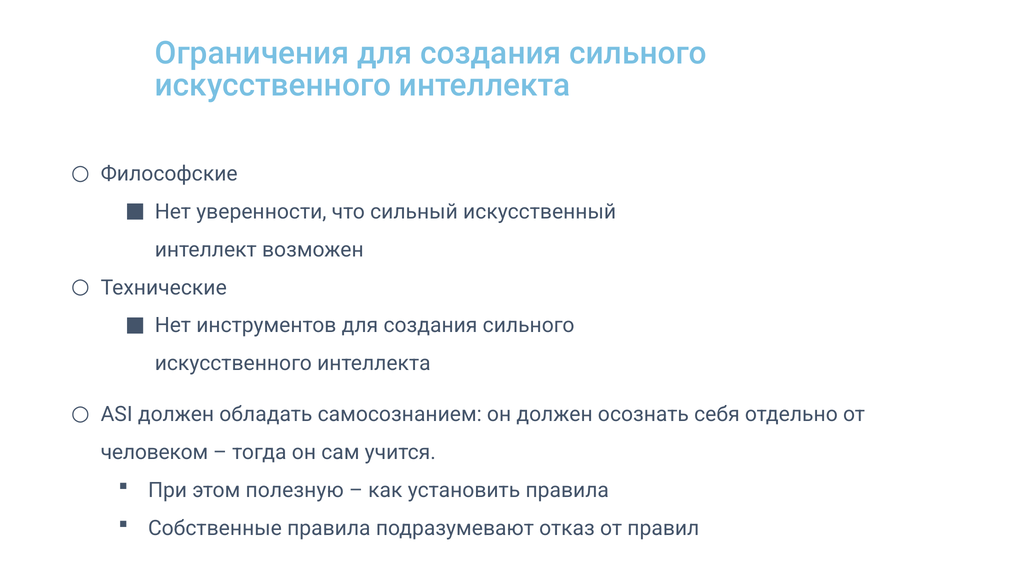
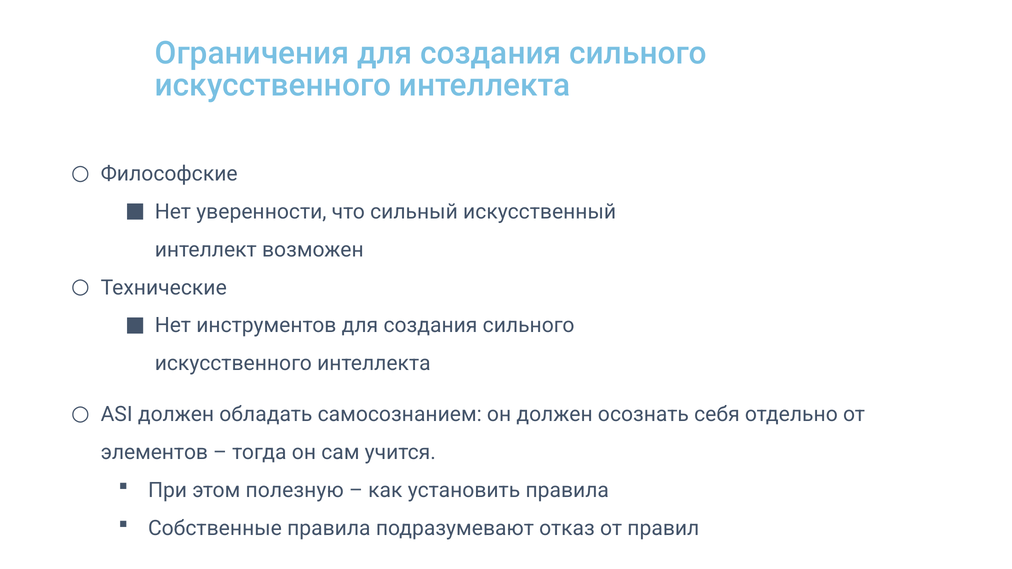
человеком: человеком -> элементов
